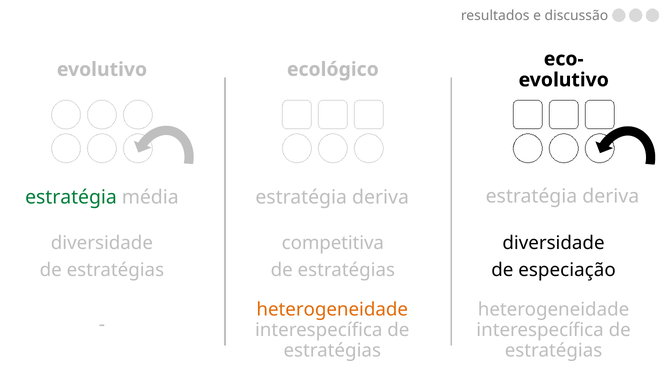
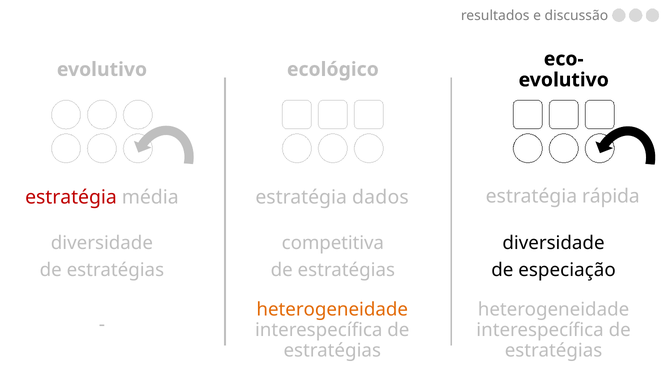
estratégia at (71, 197) colour: green -> red
média estratégia deriva: deriva -> dados
deriva at (611, 196): deriva -> rápida
